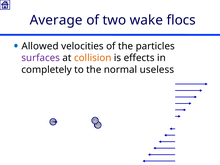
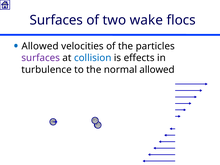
Average at (56, 20): Average -> Surfaces
collision colour: orange -> blue
completely: completely -> turbulence
normal useless: useless -> allowed
